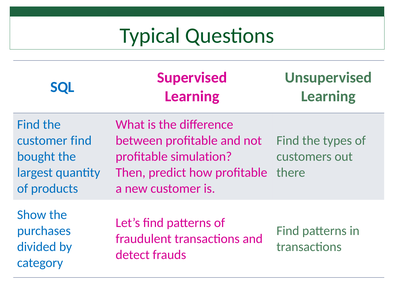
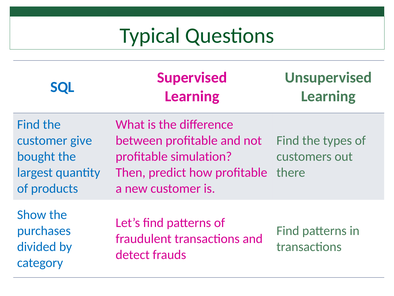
customer find: find -> give
